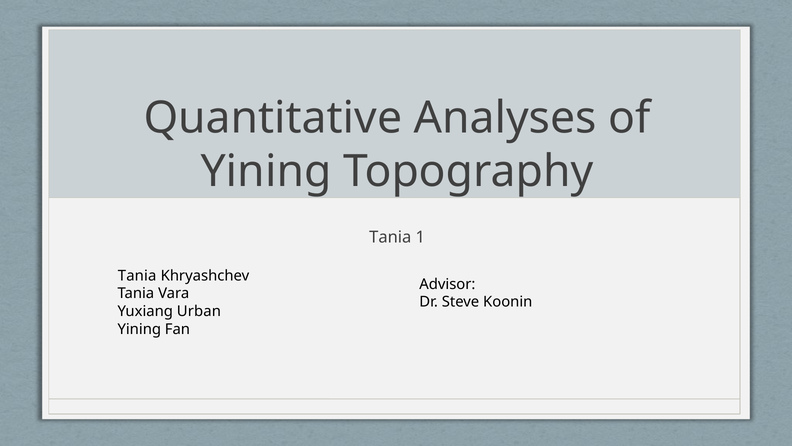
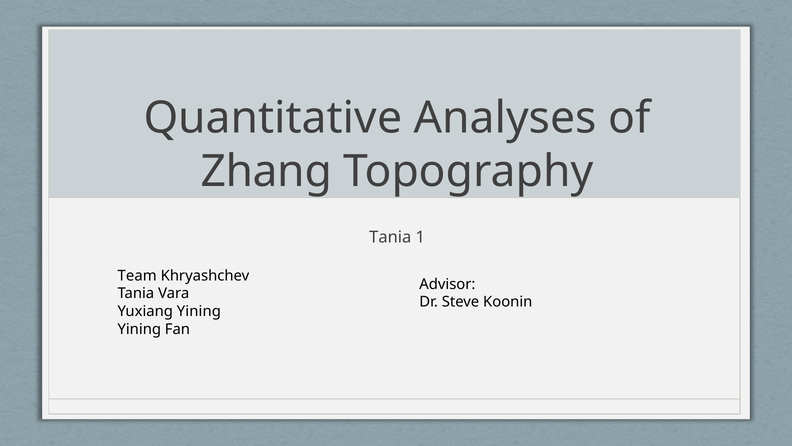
Yining at (266, 171): Yining -> Zhang
Tania at (137, 275): Tania -> Team
Yuxiang Urban: Urban -> Yining
